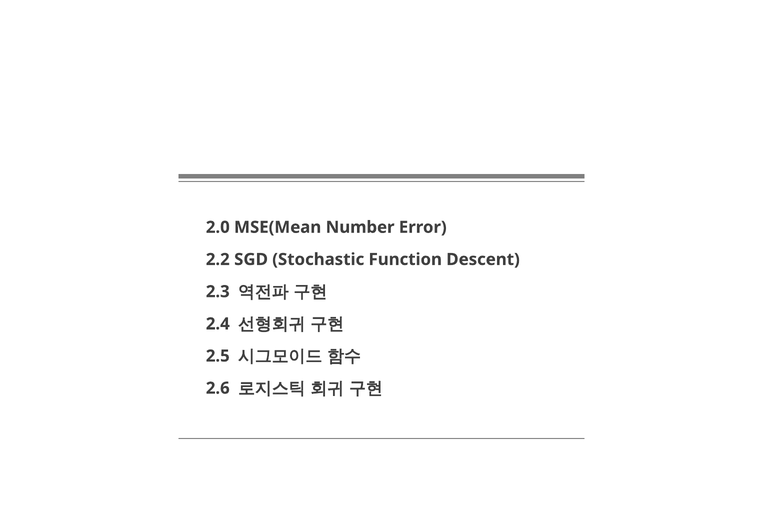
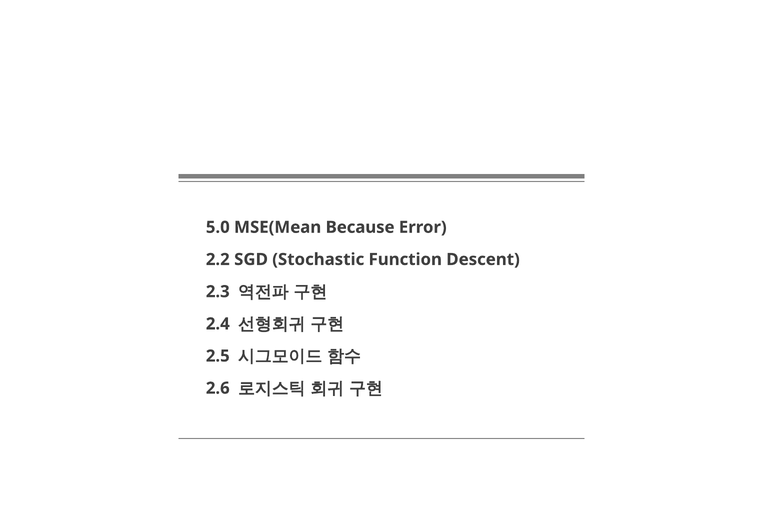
2.0: 2.0 -> 5.0
Number: Number -> Because
